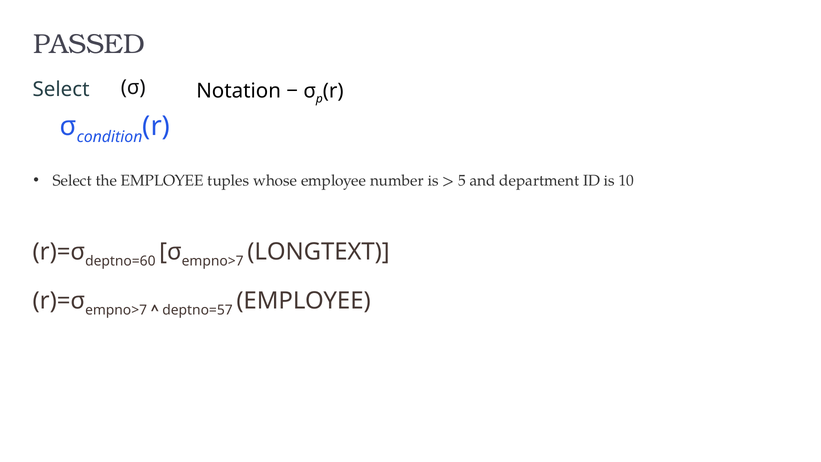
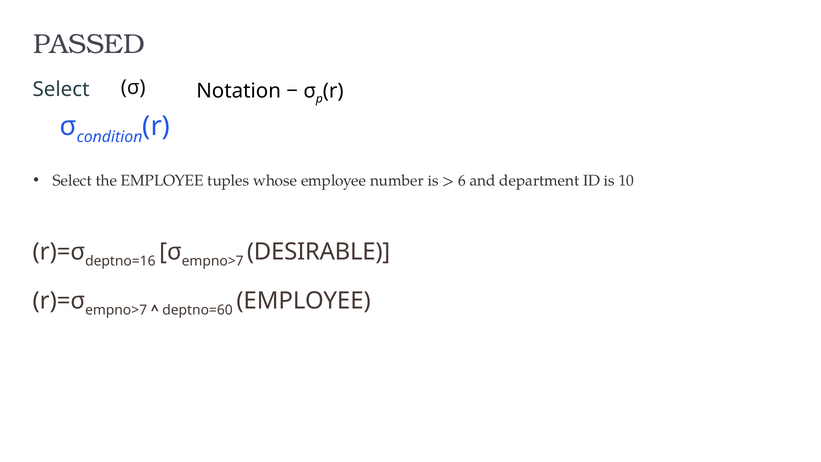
5: 5 -> 6
deptno=60: deptno=60 -> deptno=16
LONGTEXT: LONGTEXT -> DESIRABLE
deptno=57: deptno=57 -> deptno=60
